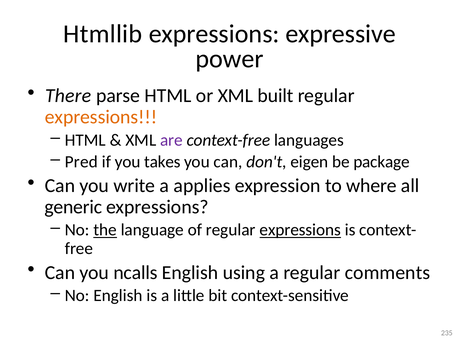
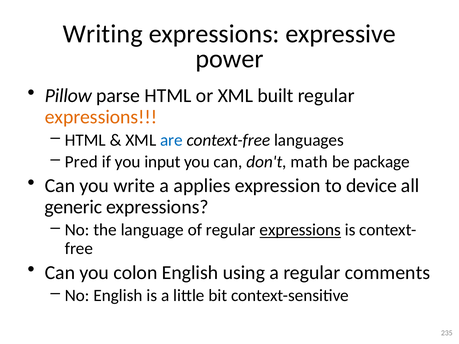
Htmllib: Htmllib -> Writing
There: There -> Pillow
are colour: purple -> blue
takes: takes -> input
eigen: eigen -> math
where: where -> device
the underline: present -> none
ncalls: ncalls -> colon
